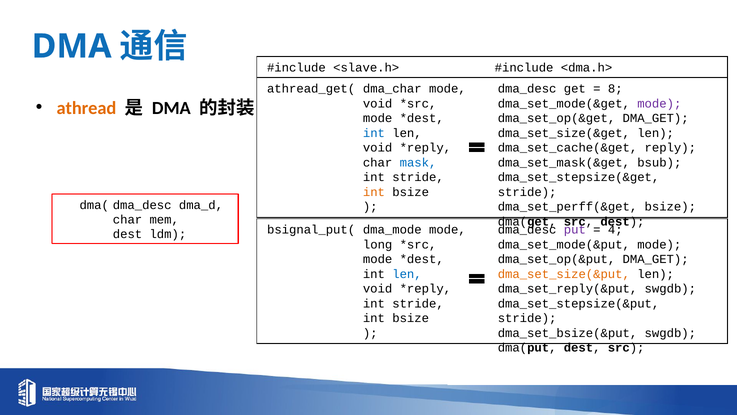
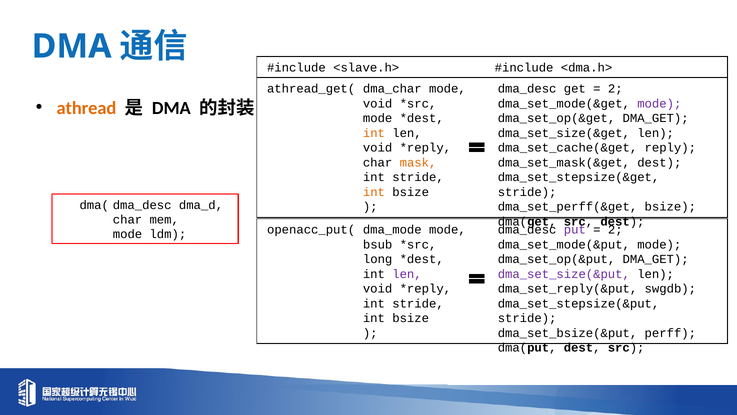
8 at (615, 89): 8 -> 2
int at (374, 133) colour: blue -> orange
mask colour: blue -> orange
dma_set_mask(&get bsub: bsub -> dest
bsignal_put(: bsignal_put( -> openacc_put(
4 at (615, 229): 4 -> 2
dest at (128, 234): dest -> mode
long: long -> bsub
mode at (378, 259): mode -> long
len at (407, 274) colour: blue -> purple
dma_set_size(&put colour: orange -> purple
dma_set_bsize(&put swgdb: swgdb -> perff
